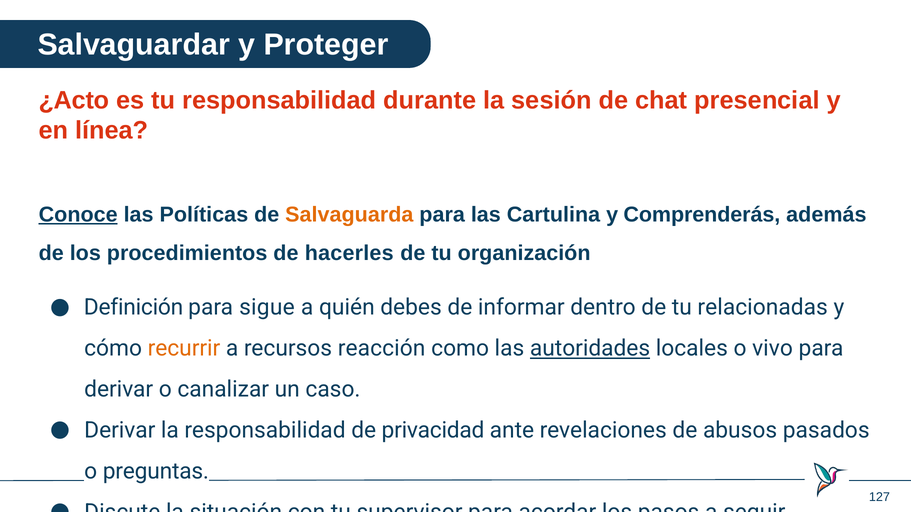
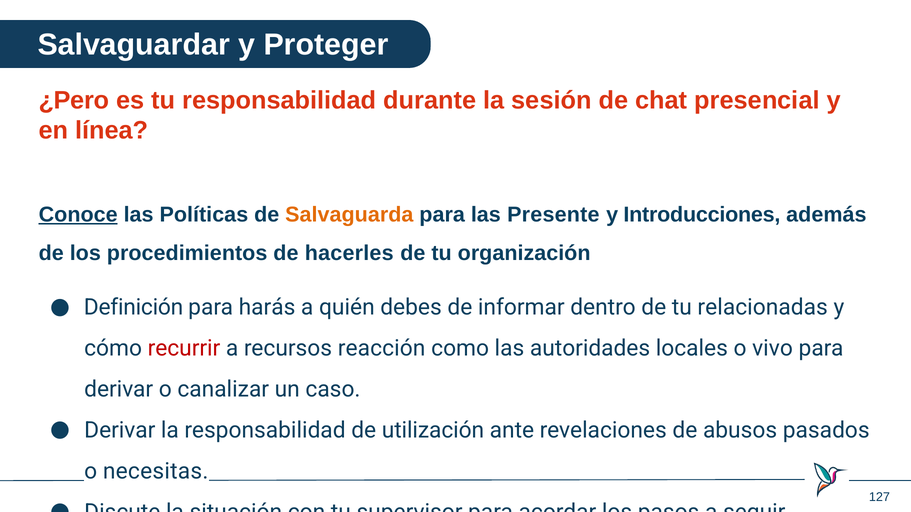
¿Acto: ¿Acto -> ¿Pero
Cartulina: Cartulina -> Presente
Comprenderás: Comprenderás -> Introducciones
sigue: sigue -> harás
recurrir colour: orange -> red
autoridades underline: present -> none
privacidad: privacidad -> utilización
preguntas: preguntas -> necesitas
